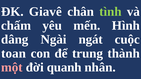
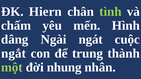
Giavê: Giavê -> Hiern
toan: toan -> ngắt
một colour: pink -> light green
quanh: quanh -> nhung
